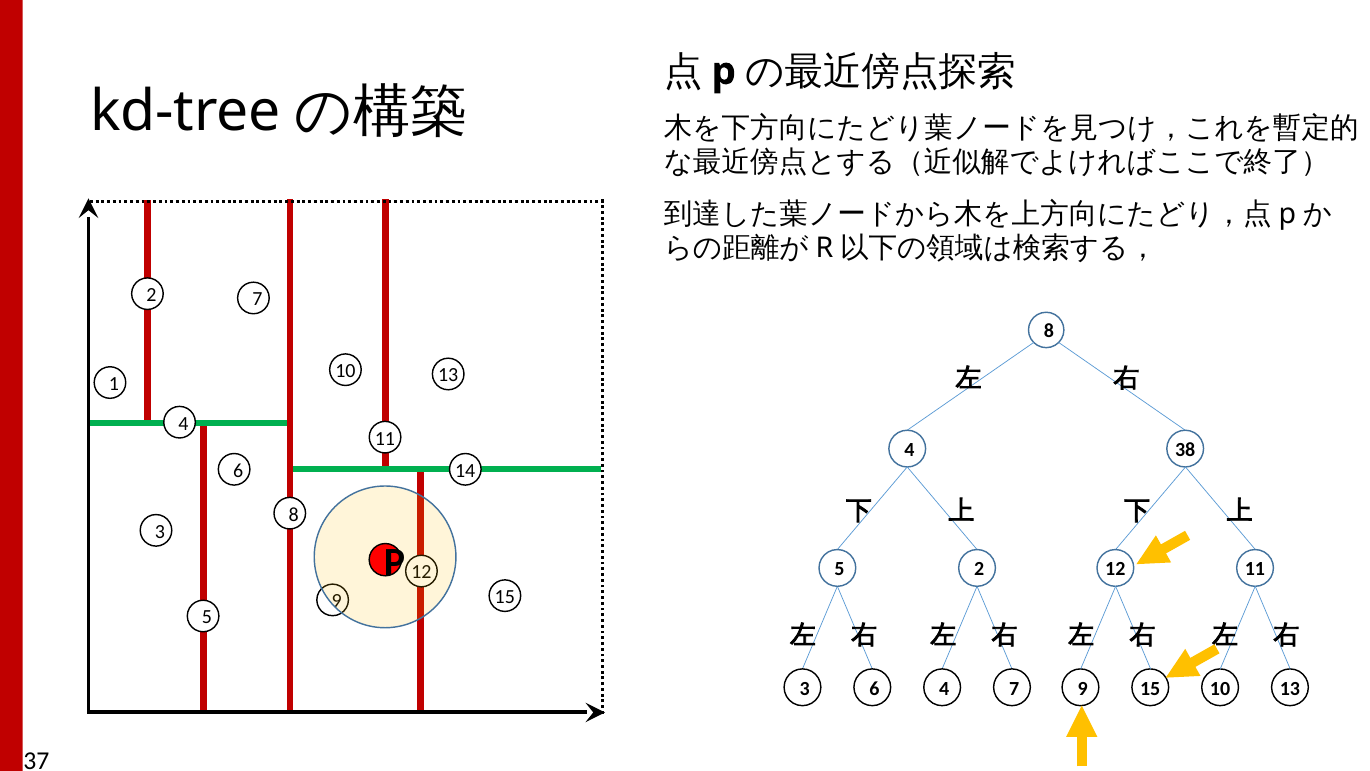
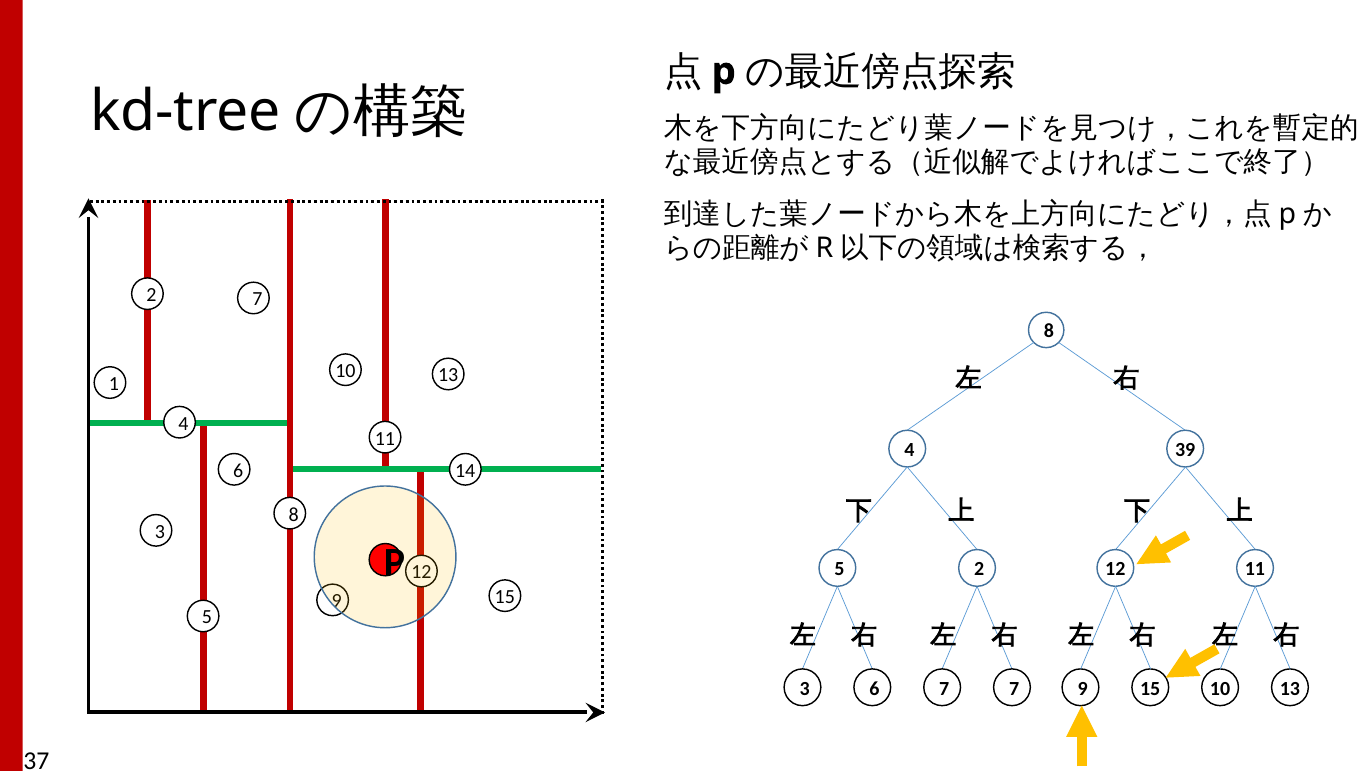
38: 38 -> 39
6 4: 4 -> 7
